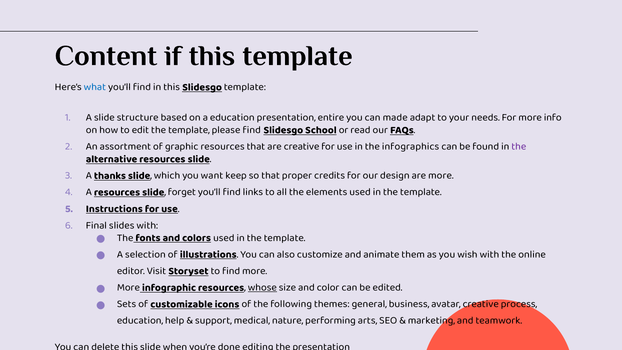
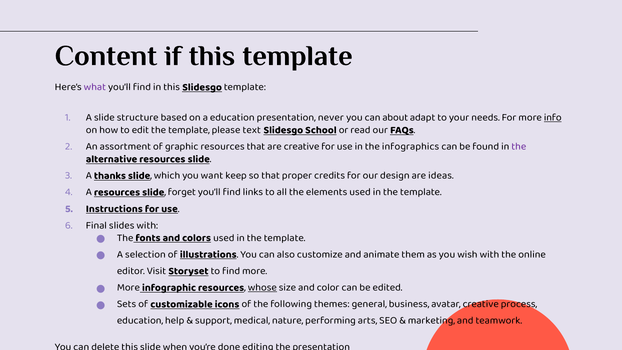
what colour: blue -> purple
entire: entire -> never
made: made -> about
info underline: none -> present
please find: find -> text
are more: more -> ideas
